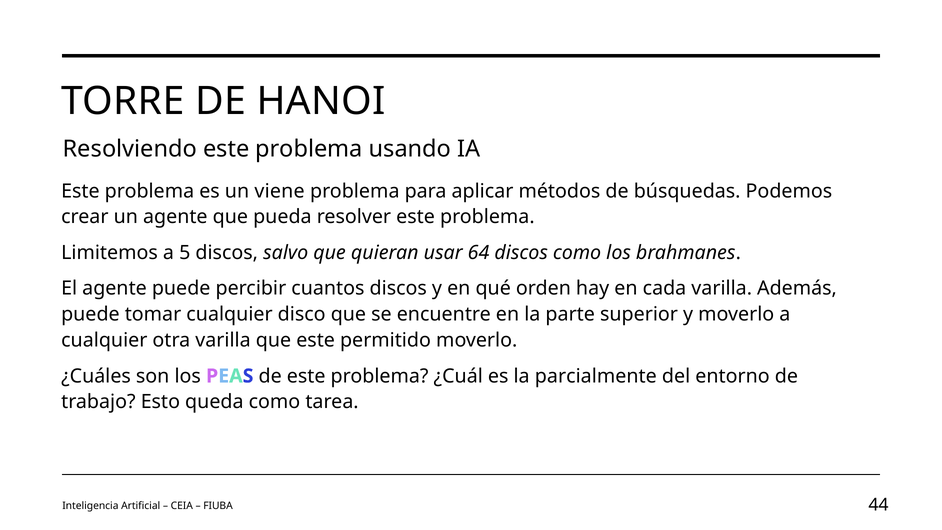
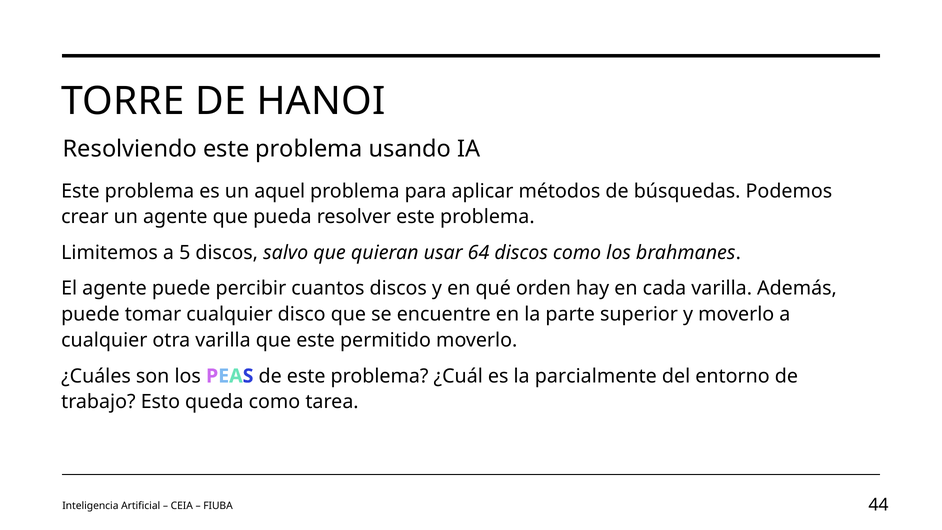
viene: viene -> aquel
